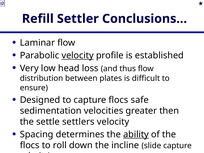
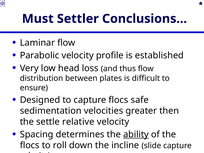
Refill: Refill -> Must
velocity at (78, 55) underline: present -> none
settlers: settlers -> relative
